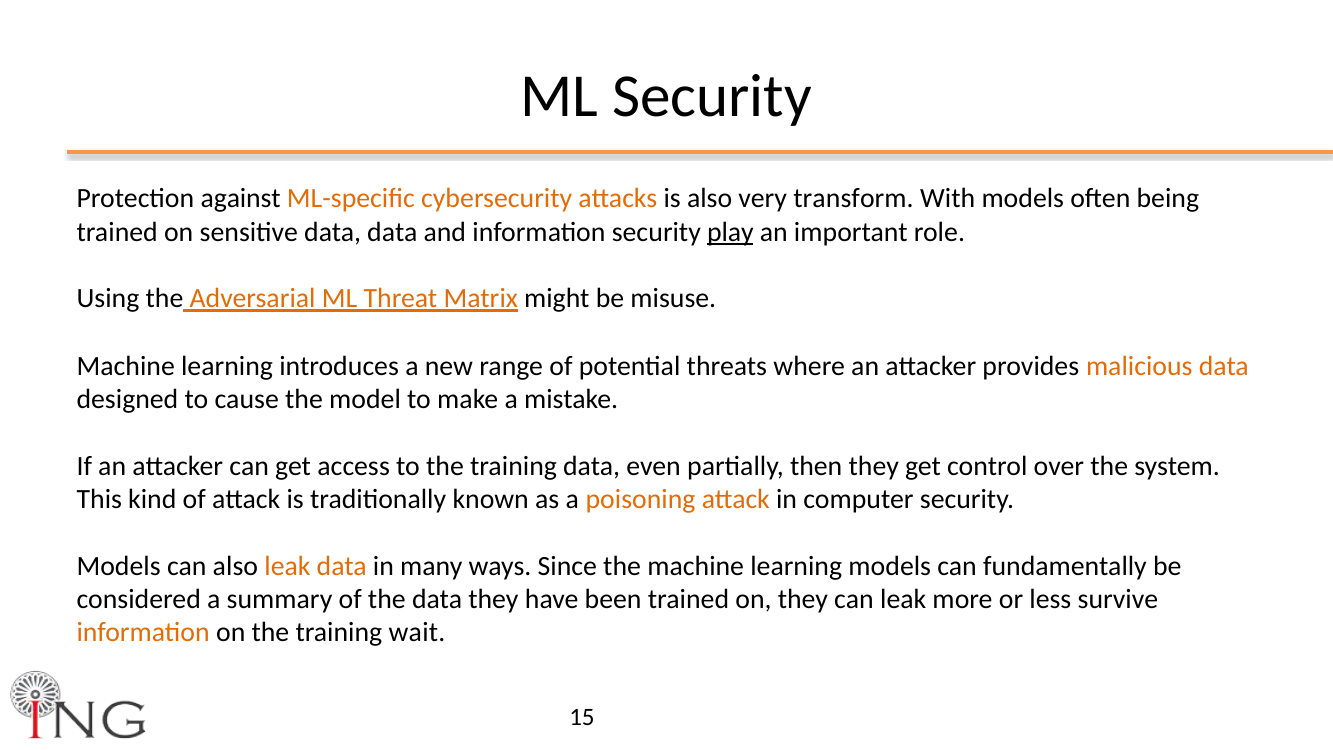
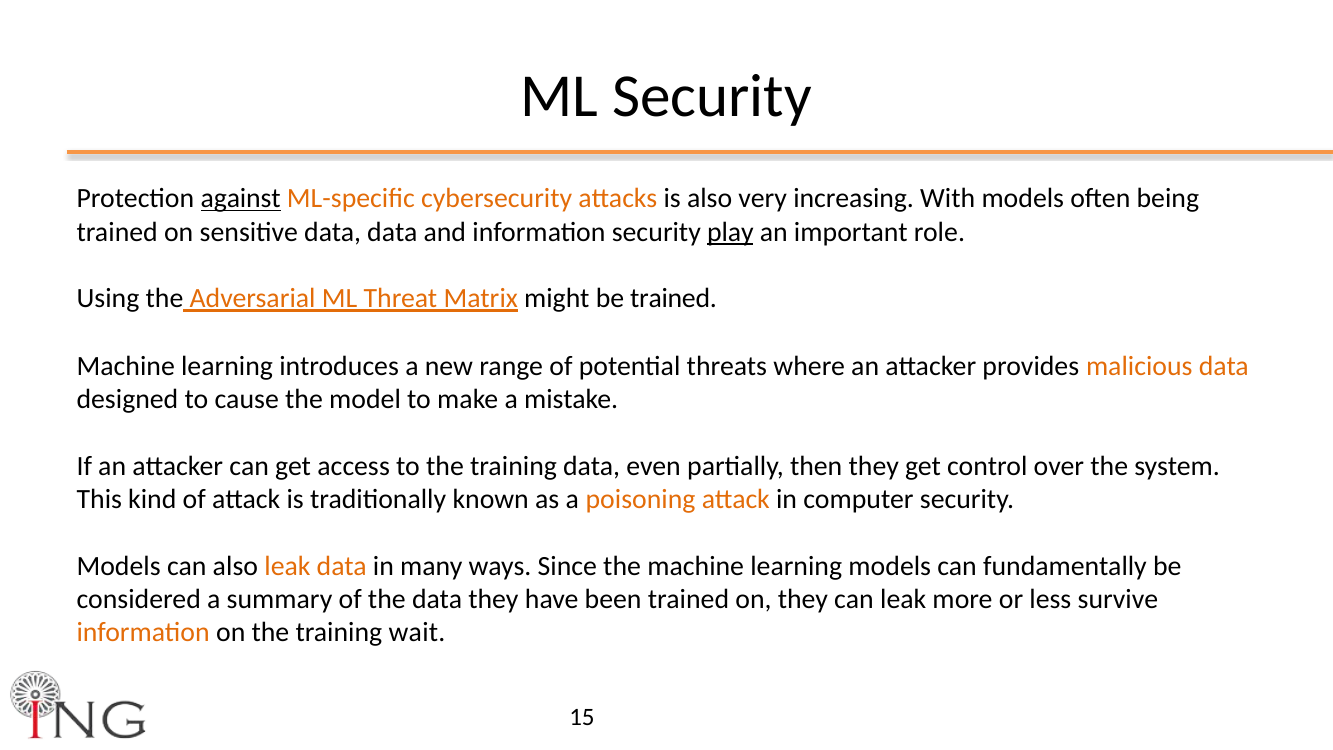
against underline: none -> present
transform: transform -> increasing
be misuse: misuse -> trained
